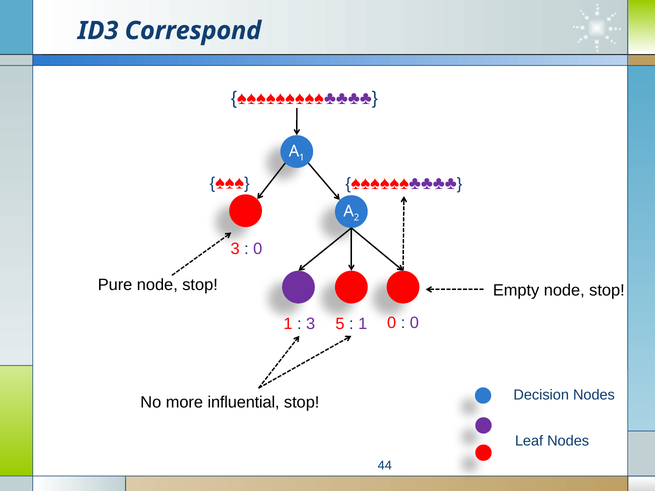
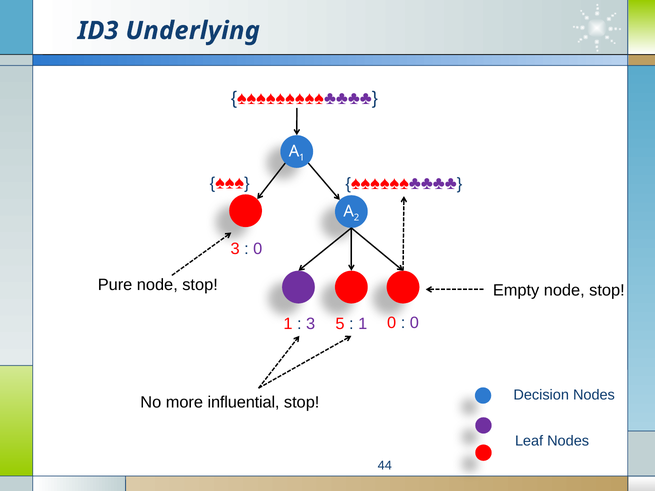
Correspond: Correspond -> Underlying
